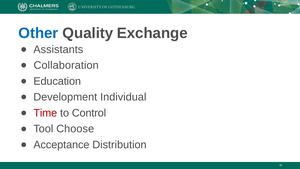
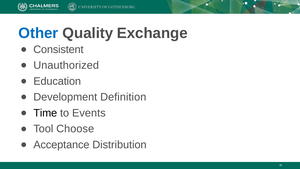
Assistants: Assistants -> Consistent
Collaboration: Collaboration -> Unauthorized
Individual: Individual -> Definition
Time colour: red -> black
Control: Control -> Events
